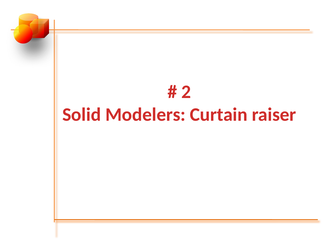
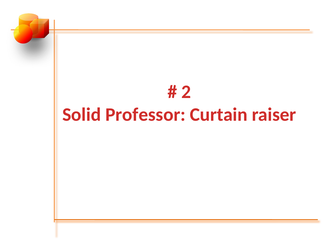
Modelers: Modelers -> Professor
